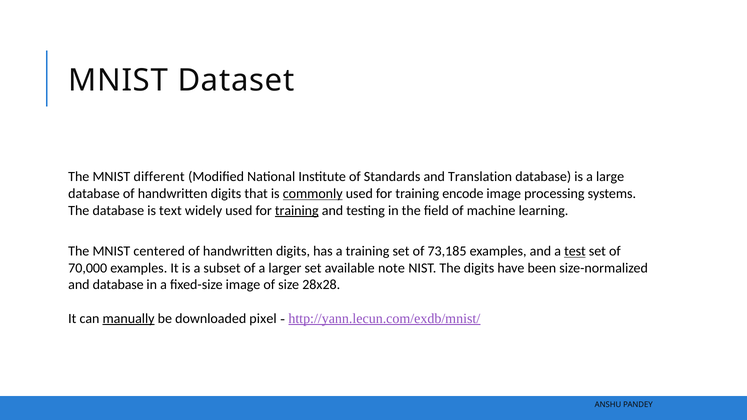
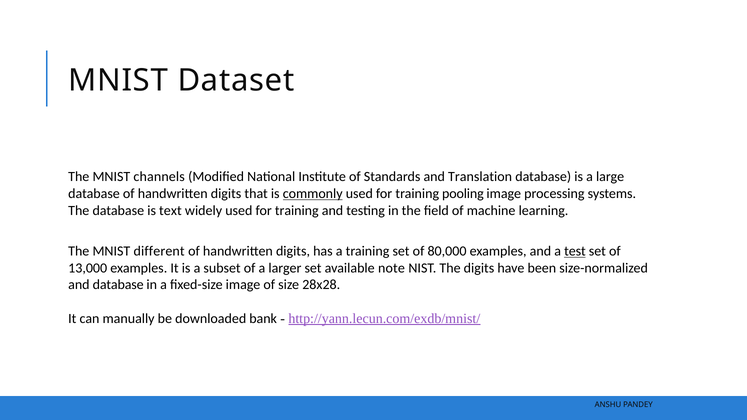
different: different -> channels
encode: encode -> pooling
training at (297, 211) underline: present -> none
centered: centered -> different
73,185: 73,185 -> 80,000
70,000: 70,000 -> 13,000
manually underline: present -> none
pixel: pixel -> bank
